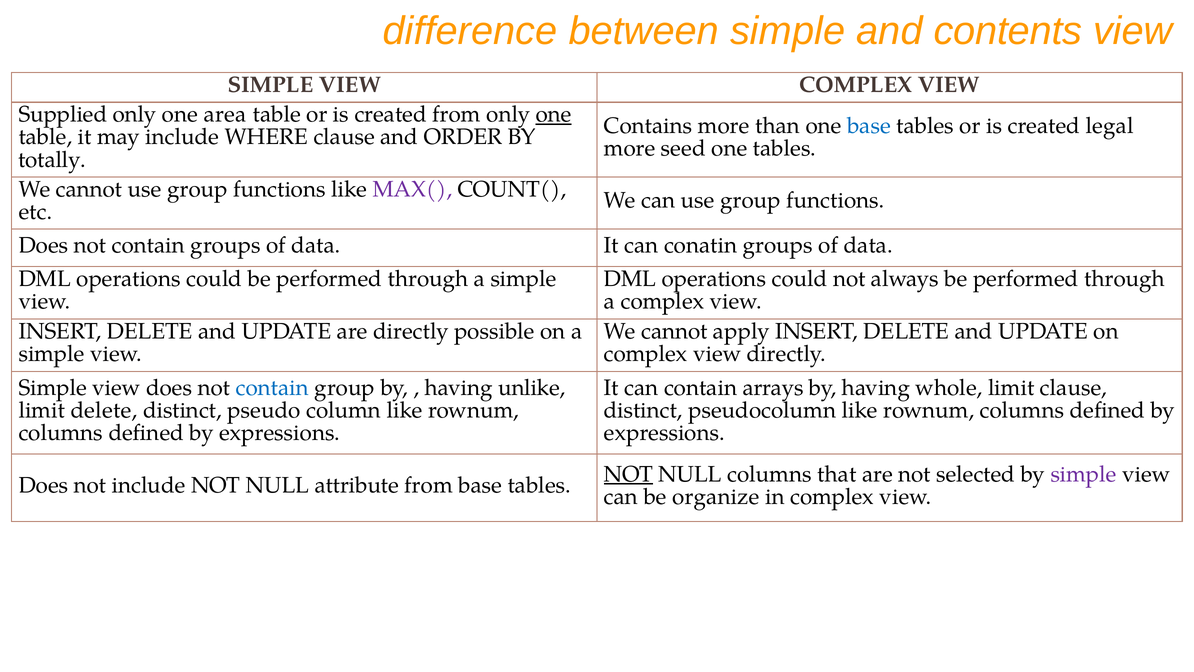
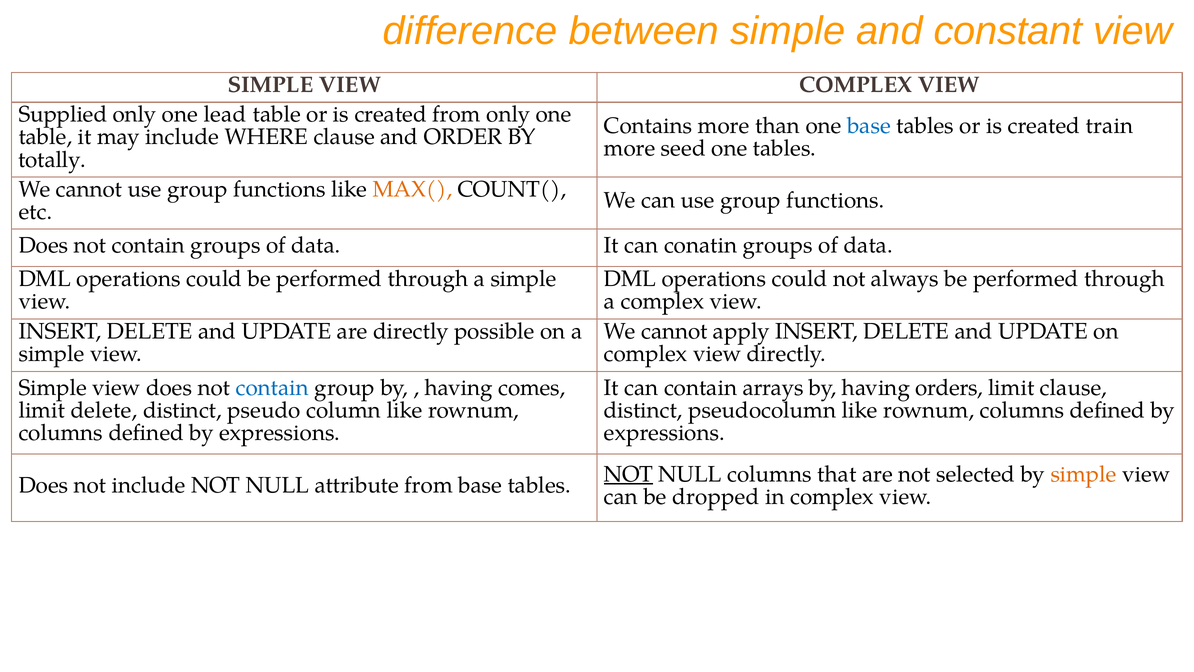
contents: contents -> constant
area: area -> lead
one at (554, 114) underline: present -> none
legal: legal -> train
MAX( colour: purple -> orange
unlike: unlike -> comes
whole: whole -> orders
simple at (1084, 474) colour: purple -> orange
organize: organize -> dropped
